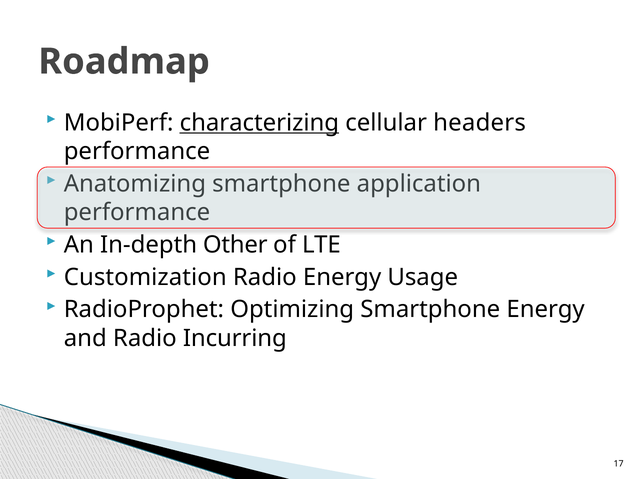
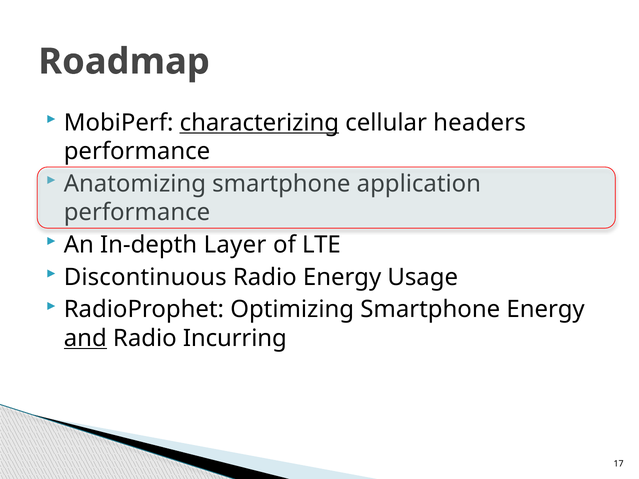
Other: Other -> Layer
Customization: Customization -> Discontinuous
and underline: none -> present
